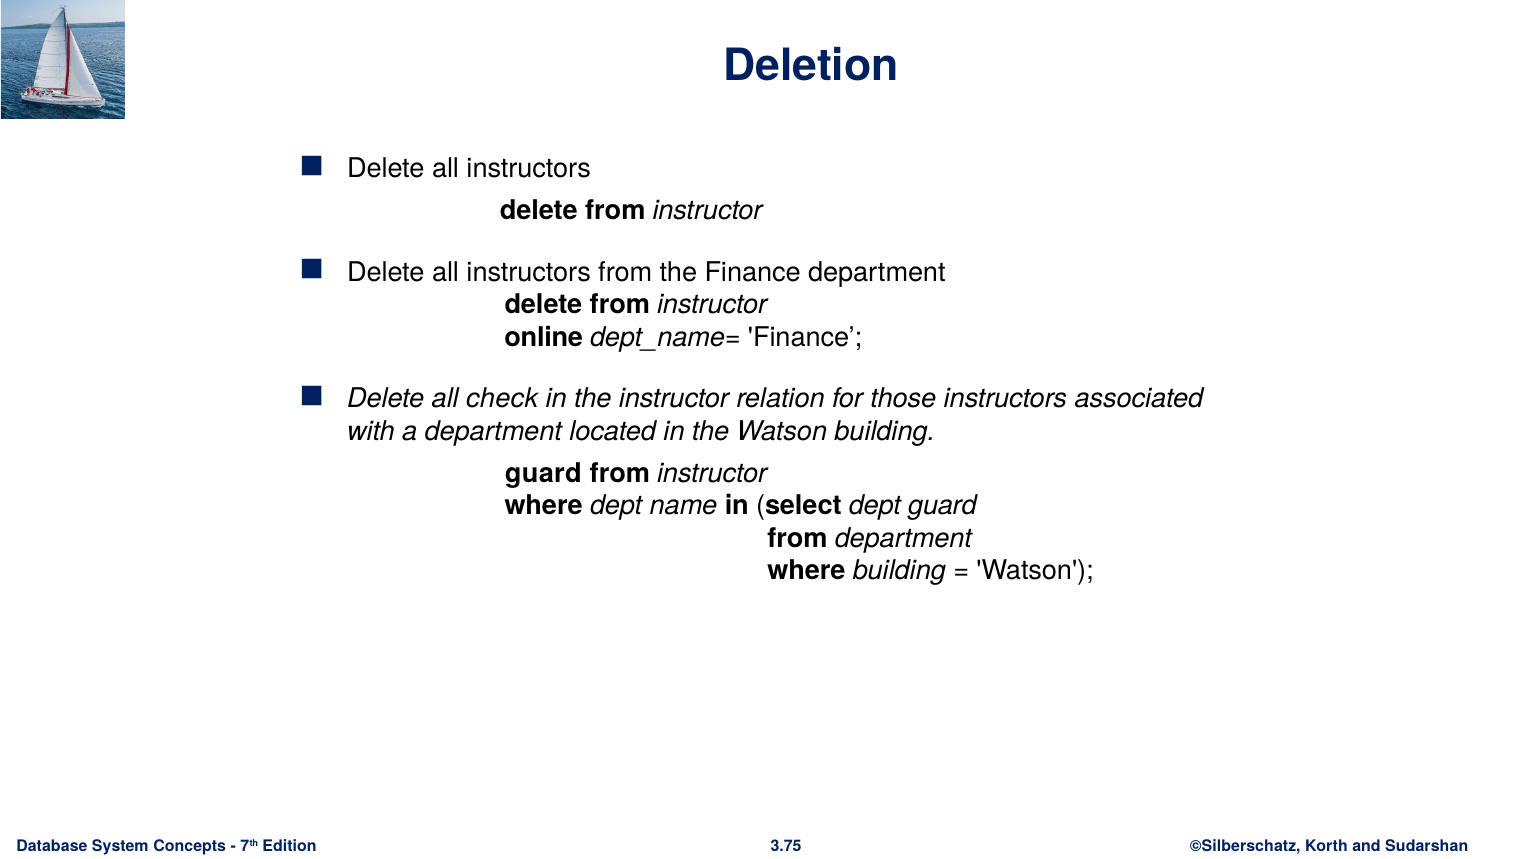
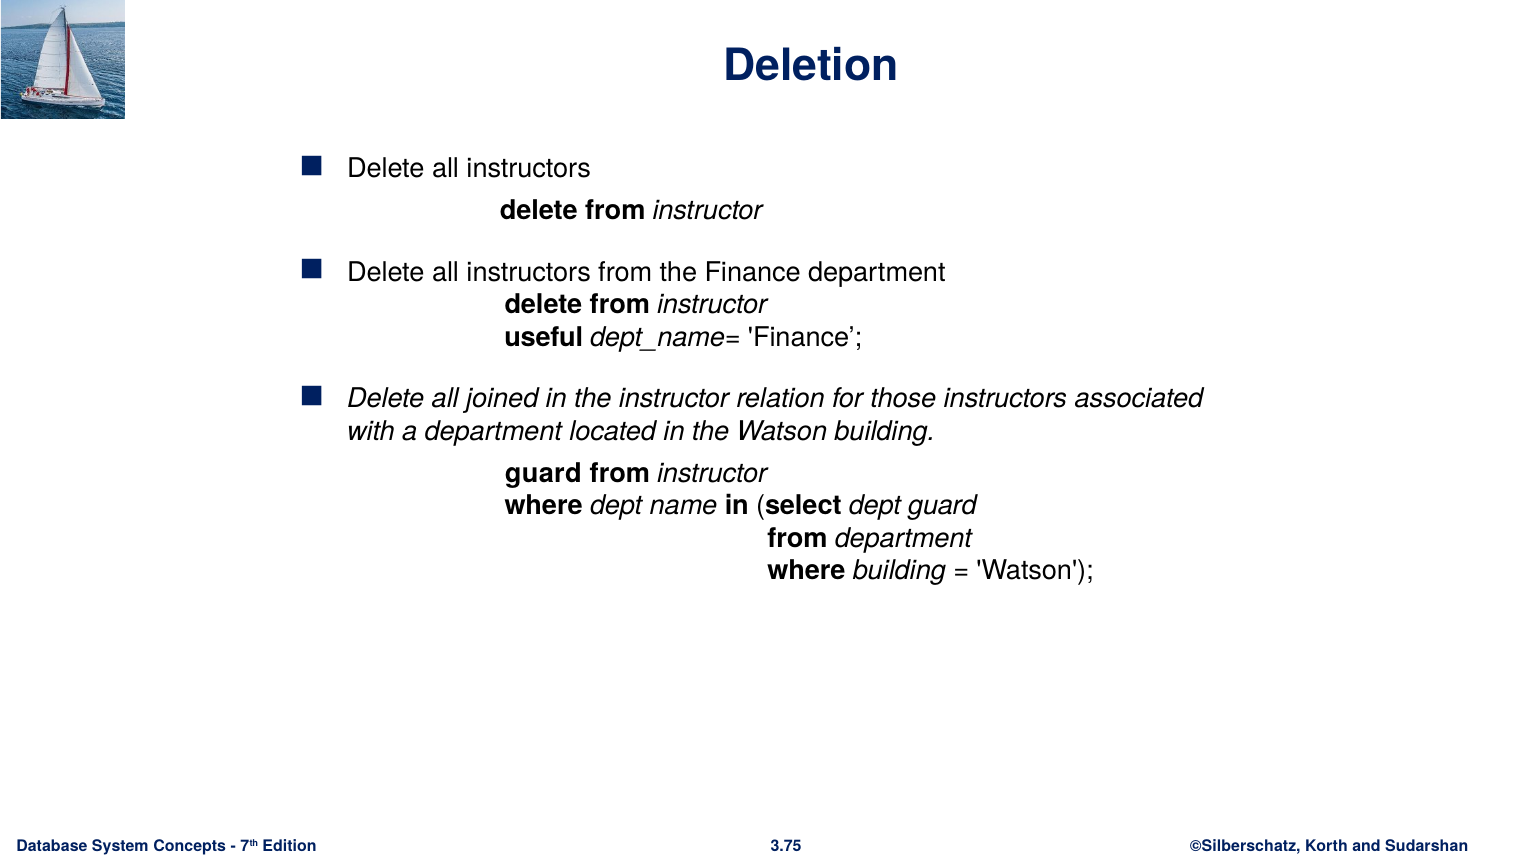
online: online -> useful
check: check -> joined
